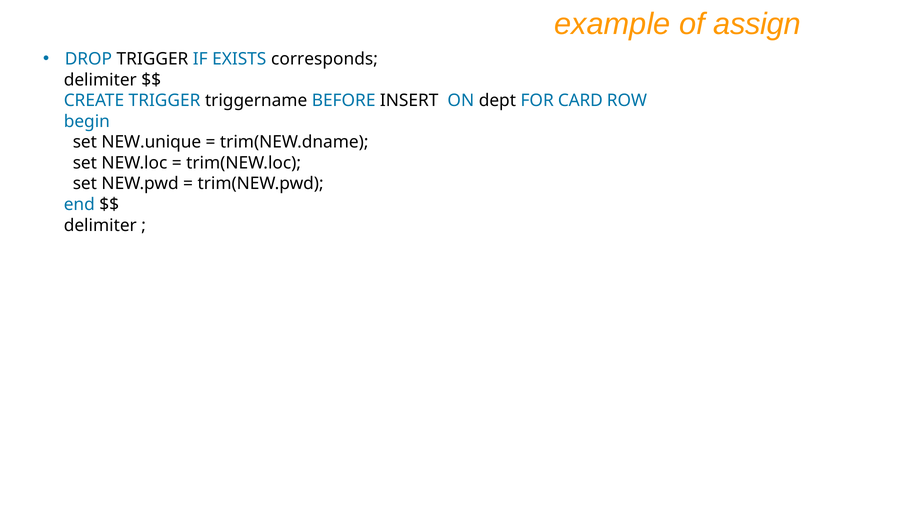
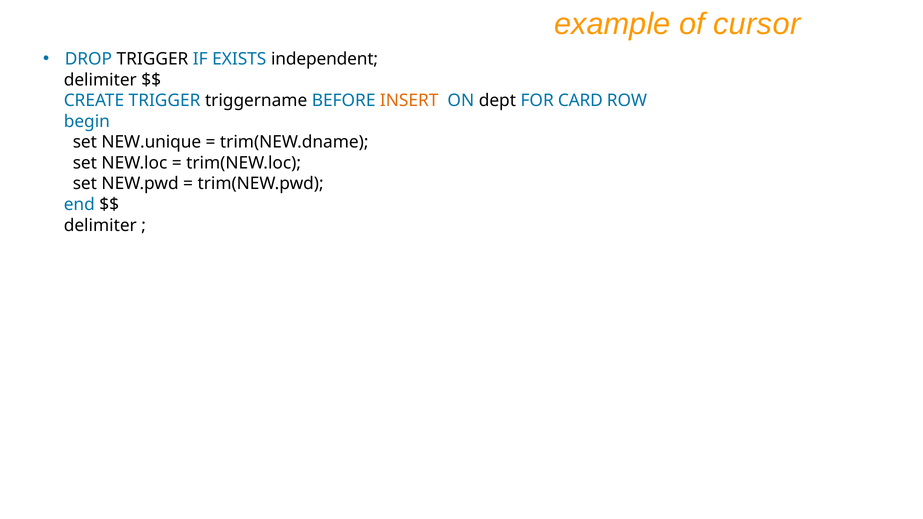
assign: assign -> cursor
corresponds: corresponds -> independent
INSERT colour: black -> orange
